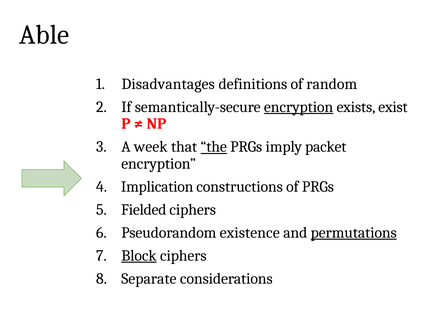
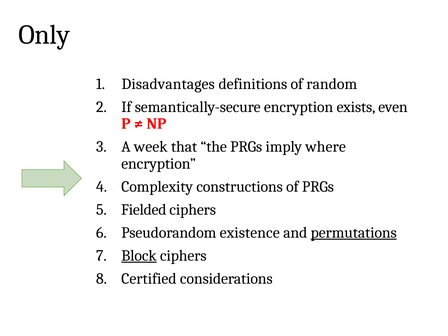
Able: Able -> Only
encryption at (299, 107) underline: present -> none
exist: exist -> even
the underline: present -> none
packet: packet -> where
Implication: Implication -> Complexity
Separate: Separate -> Certified
